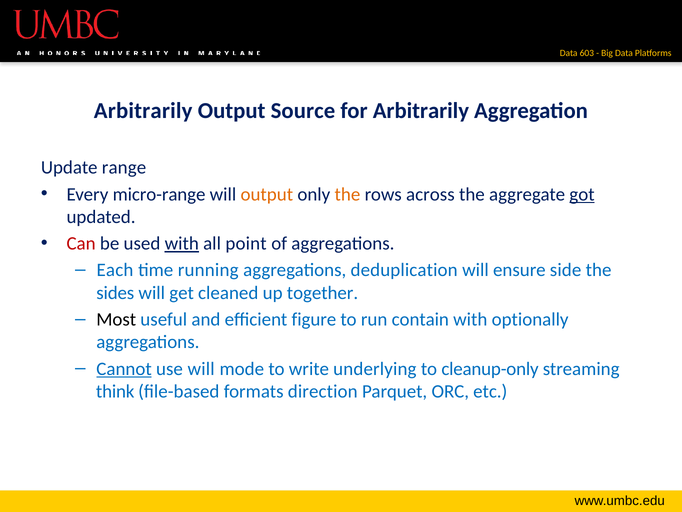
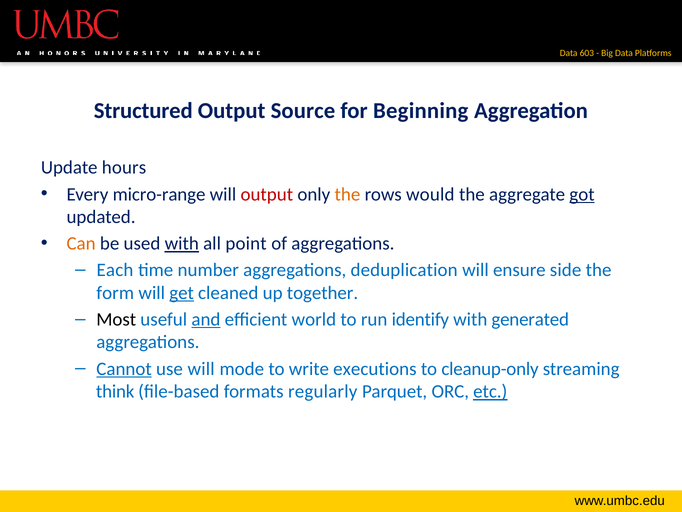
Arbitrarily at (143, 110): Arbitrarily -> Structured
for Arbitrarily: Arbitrarily -> Beginning
range: range -> hours
output at (267, 194) colour: orange -> red
across: across -> would
Can colour: red -> orange
running: running -> number
sides: sides -> form
get underline: none -> present
and underline: none -> present
figure: figure -> world
contain: contain -> identify
optionally: optionally -> generated
underlying: underlying -> executions
direction: direction -> regularly
etc underline: none -> present
